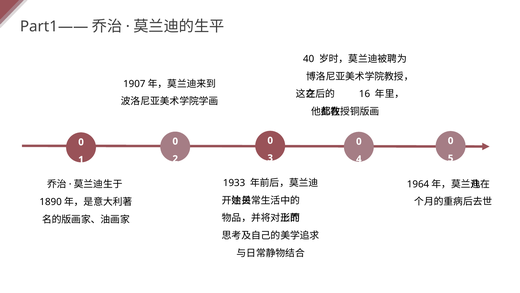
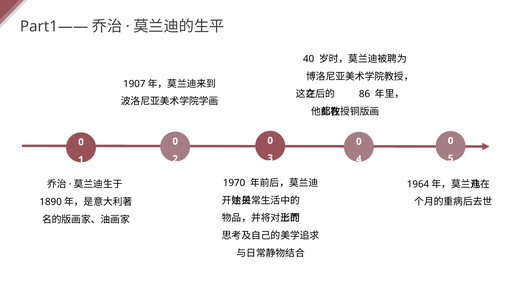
16: 16 -> 86
1933: 1933 -> 1970
